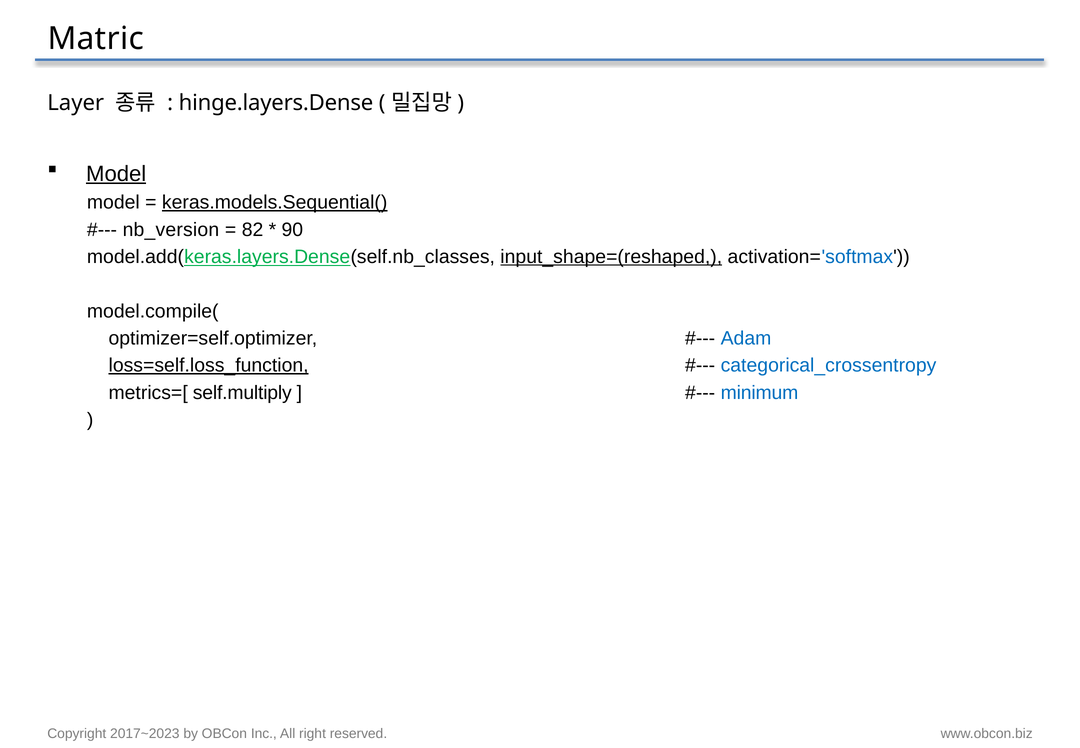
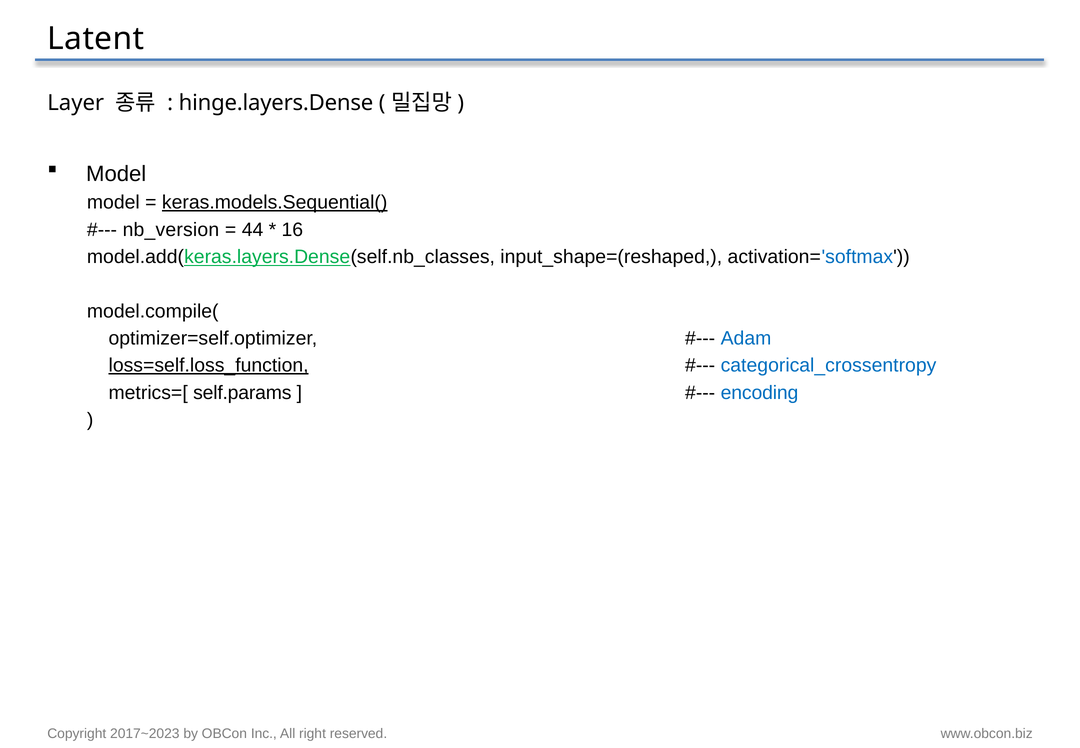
Matric: Matric -> Latent
Model at (116, 174) underline: present -> none
82: 82 -> 44
90: 90 -> 16
input_shape=(reshaped underline: present -> none
self.multiply: self.multiply -> self.params
minimum: minimum -> encoding
